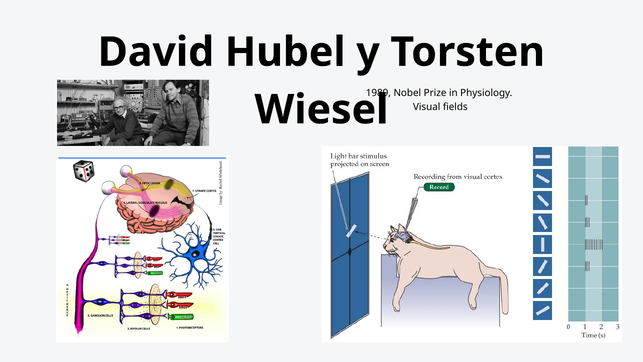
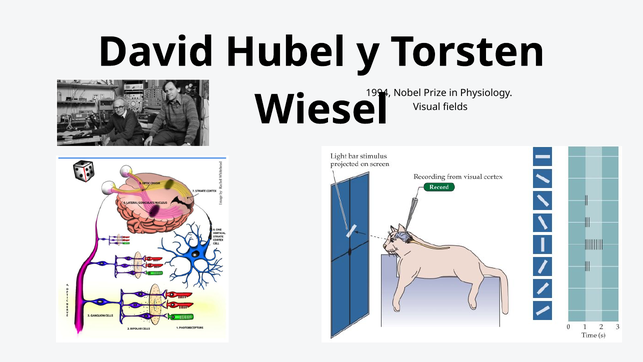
1989: 1989 -> 1994
